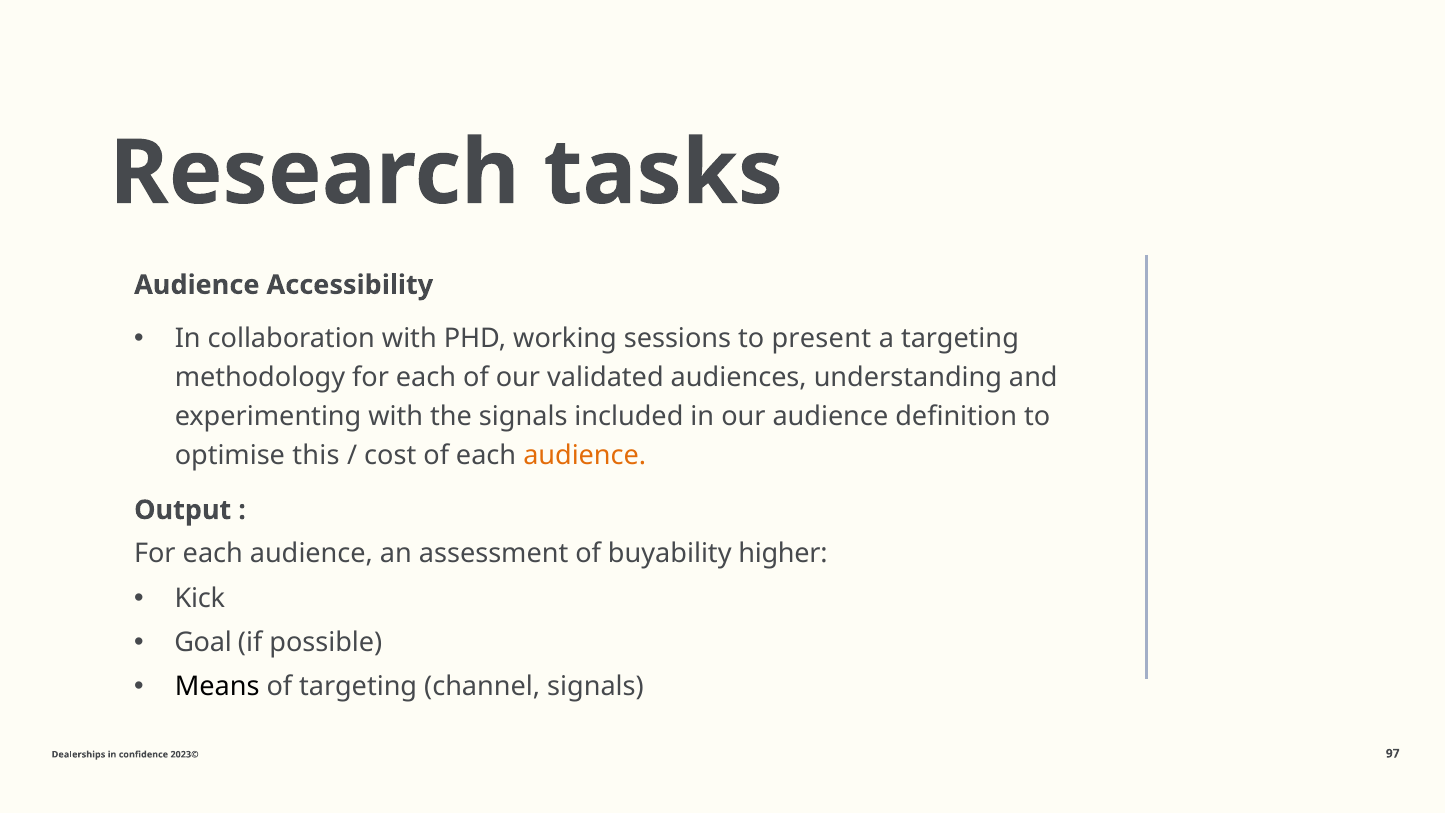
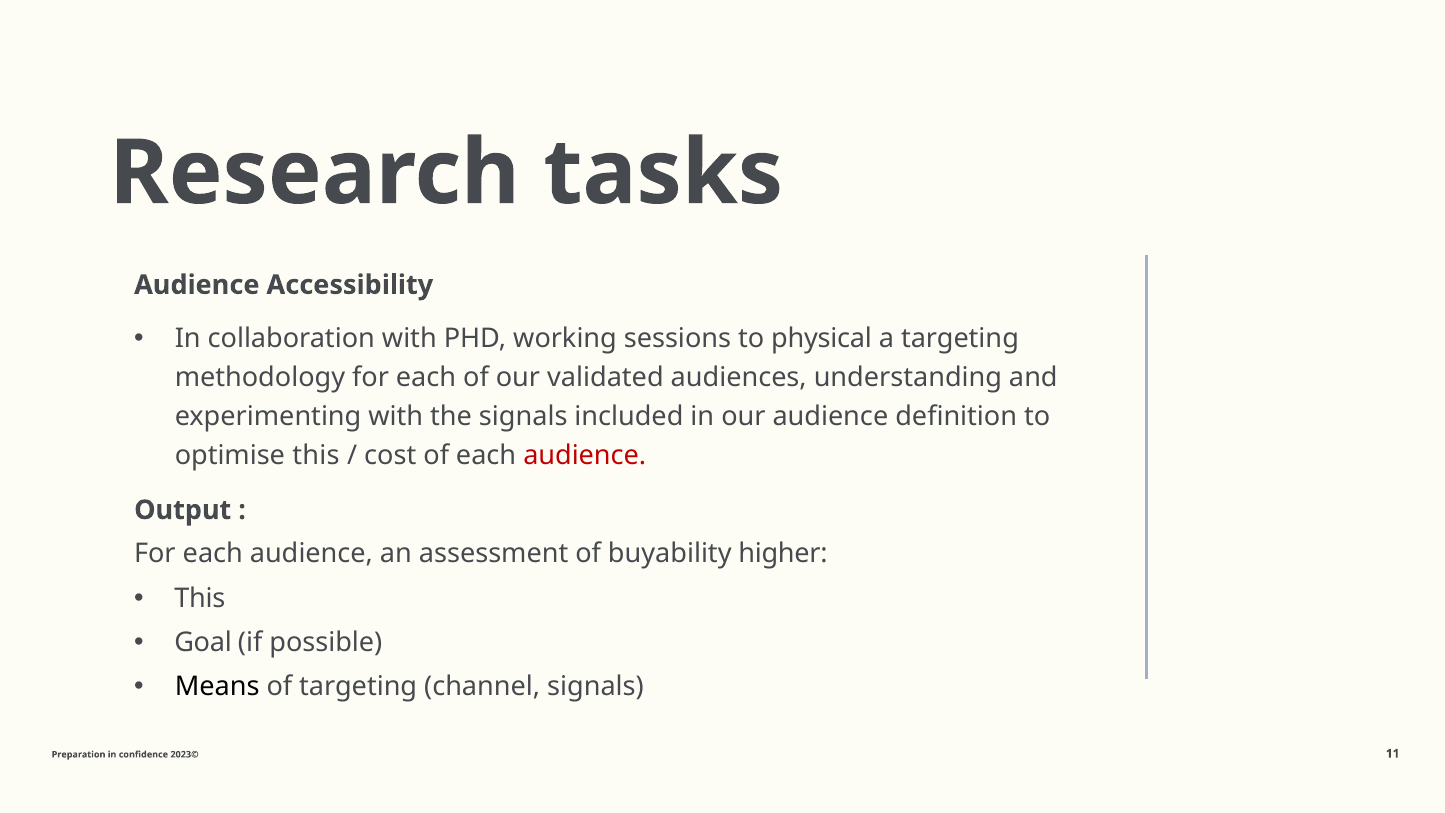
present: present -> physical
audience at (585, 456) colour: orange -> red
Kick at (200, 598): Kick -> This
Dealerships: Dealerships -> Preparation
97: 97 -> 11
